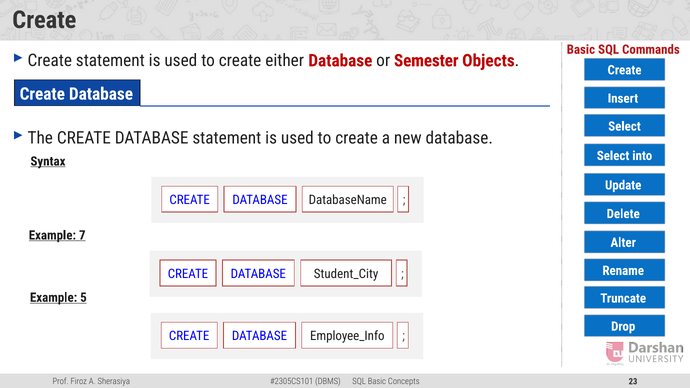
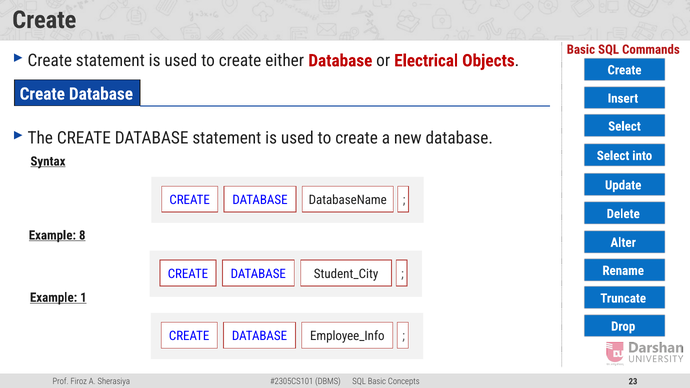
Semester: Semester -> Electrical
7: 7 -> 8
5: 5 -> 1
